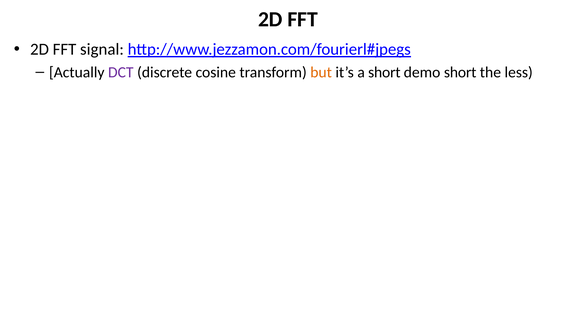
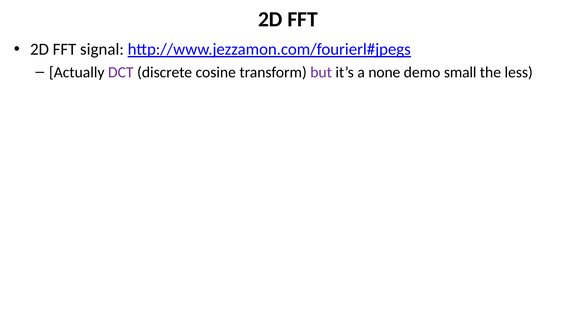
but colour: orange -> purple
a short: short -> none
demo short: short -> small
